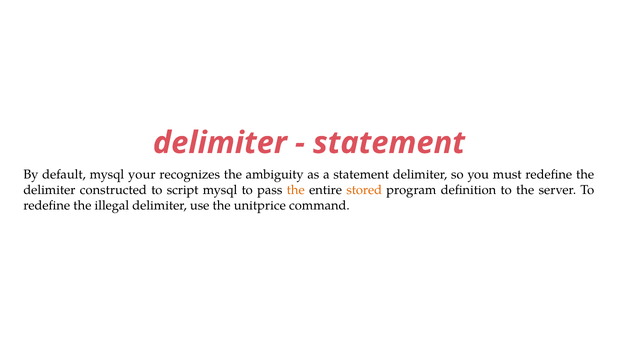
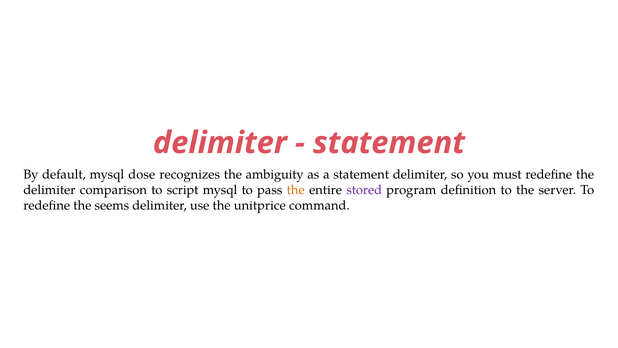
your: your -> dose
constructed: constructed -> comparison
stored colour: orange -> purple
illegal: illegal -> seems
